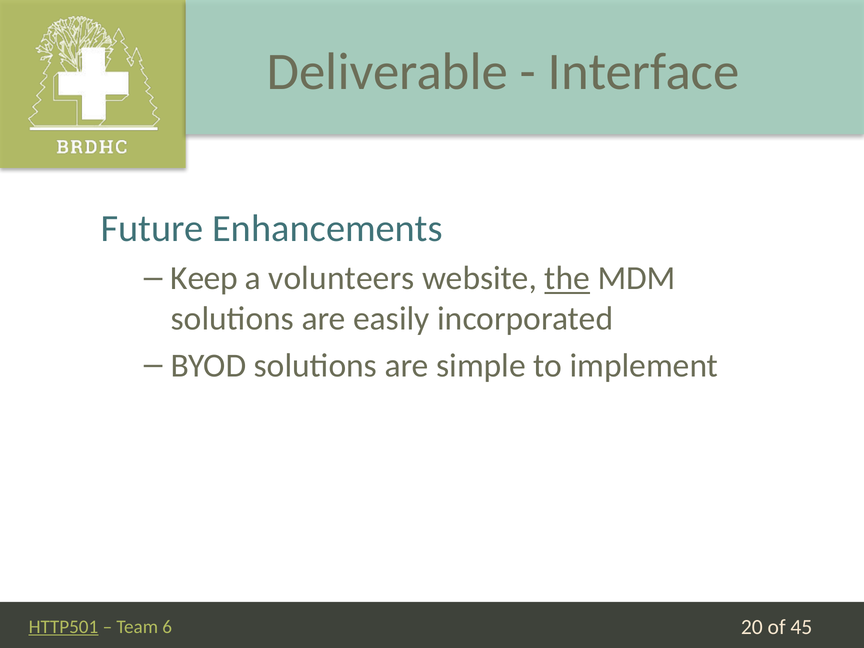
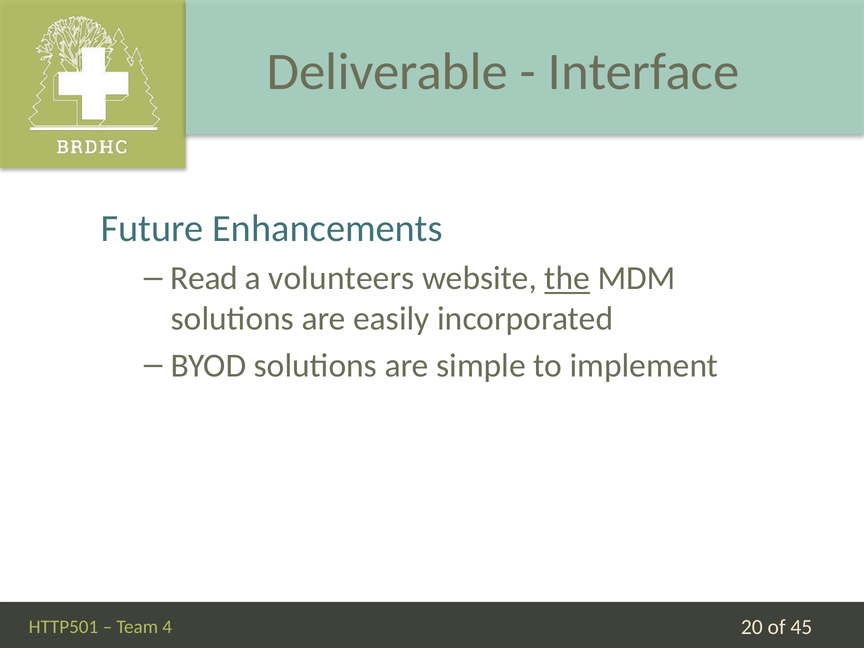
Keep: Keep -> Read
HTTP501 underline: present -> none
6: 6 -> 4
